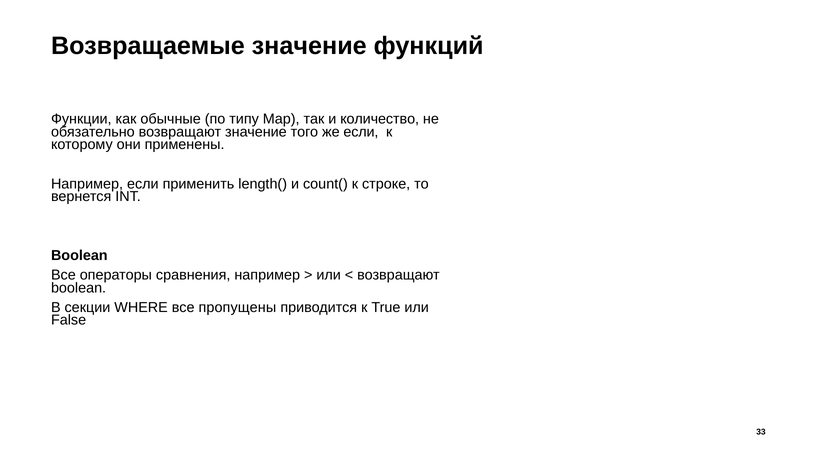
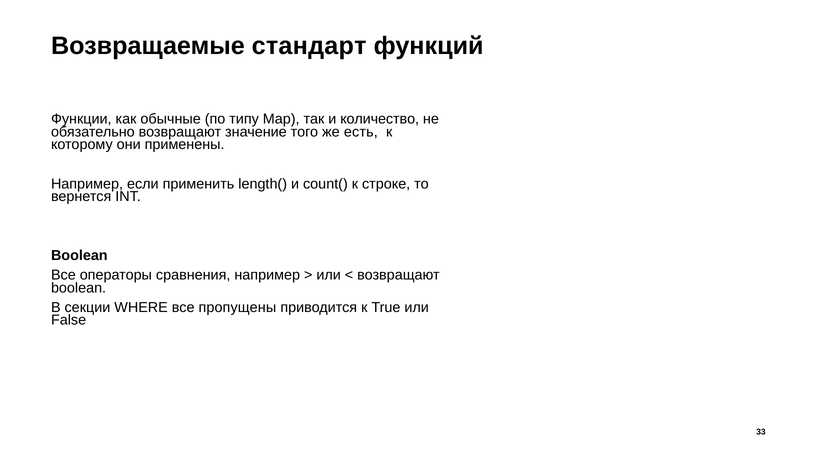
Возвращаемые значение: значение -> стандарт
же если: если -> есть
